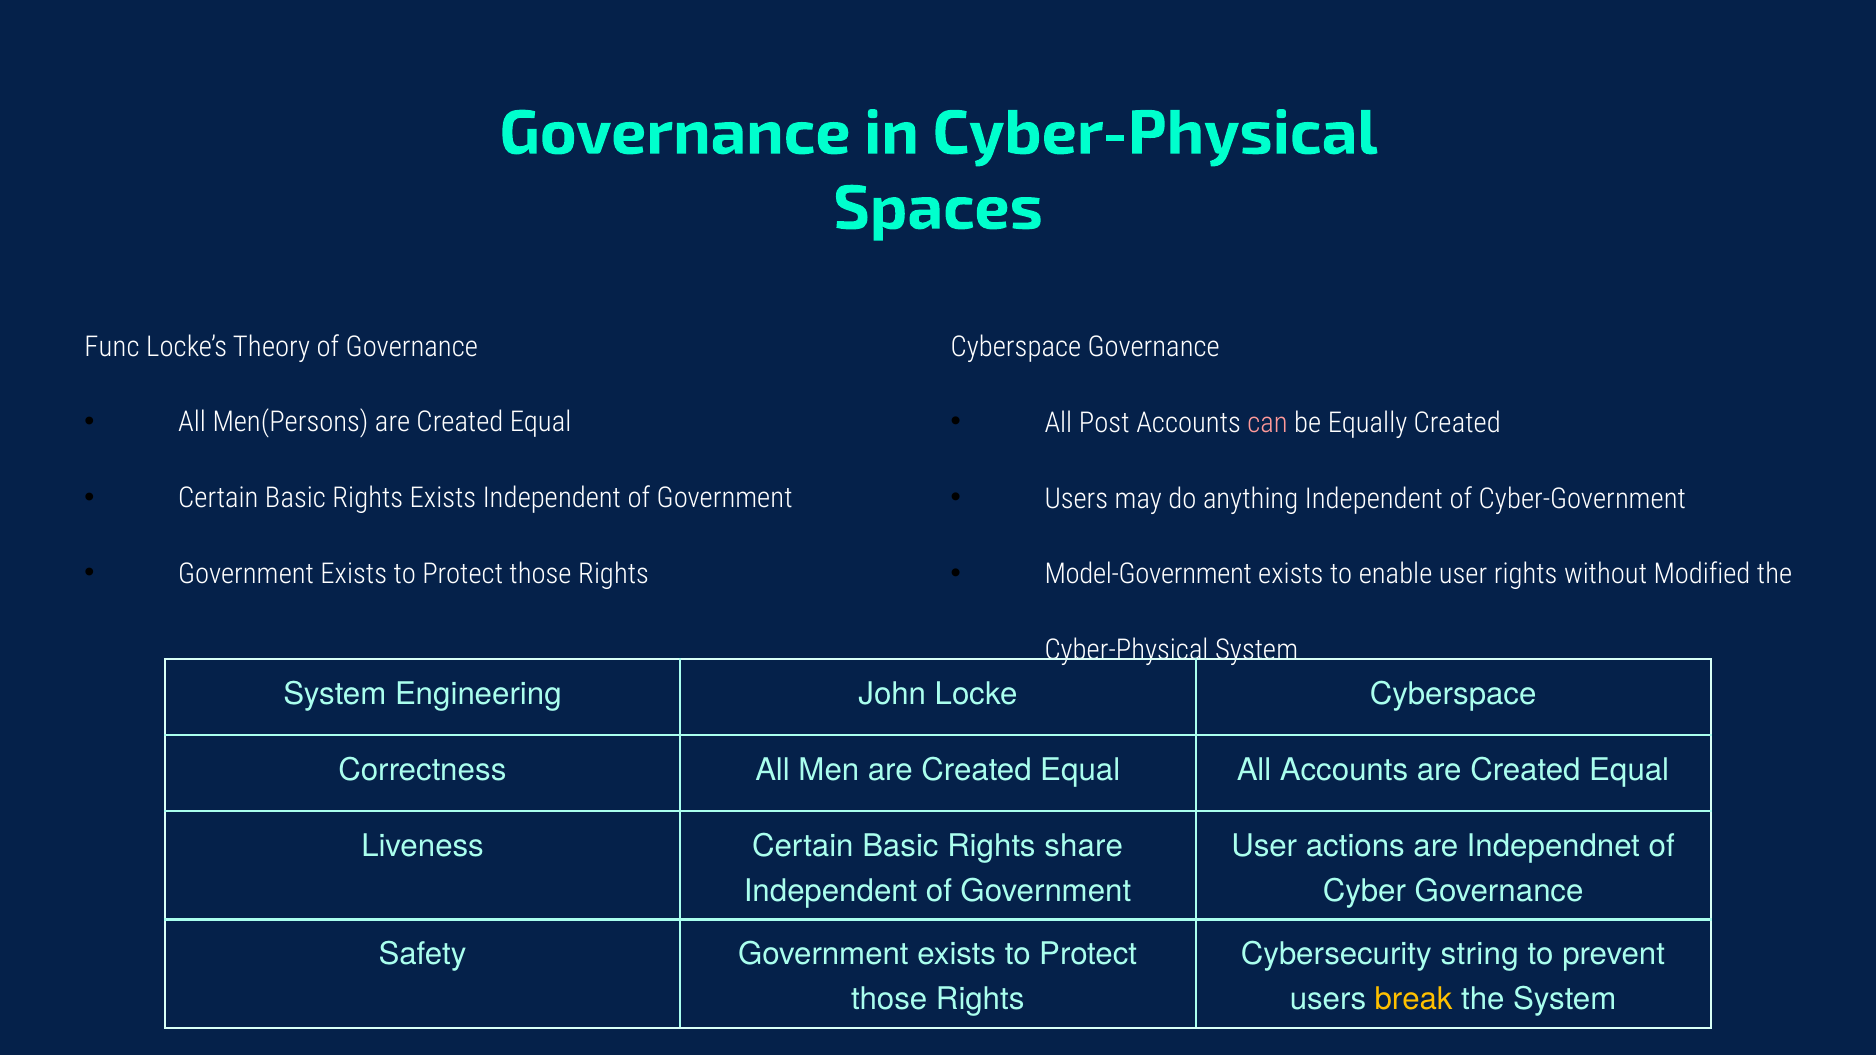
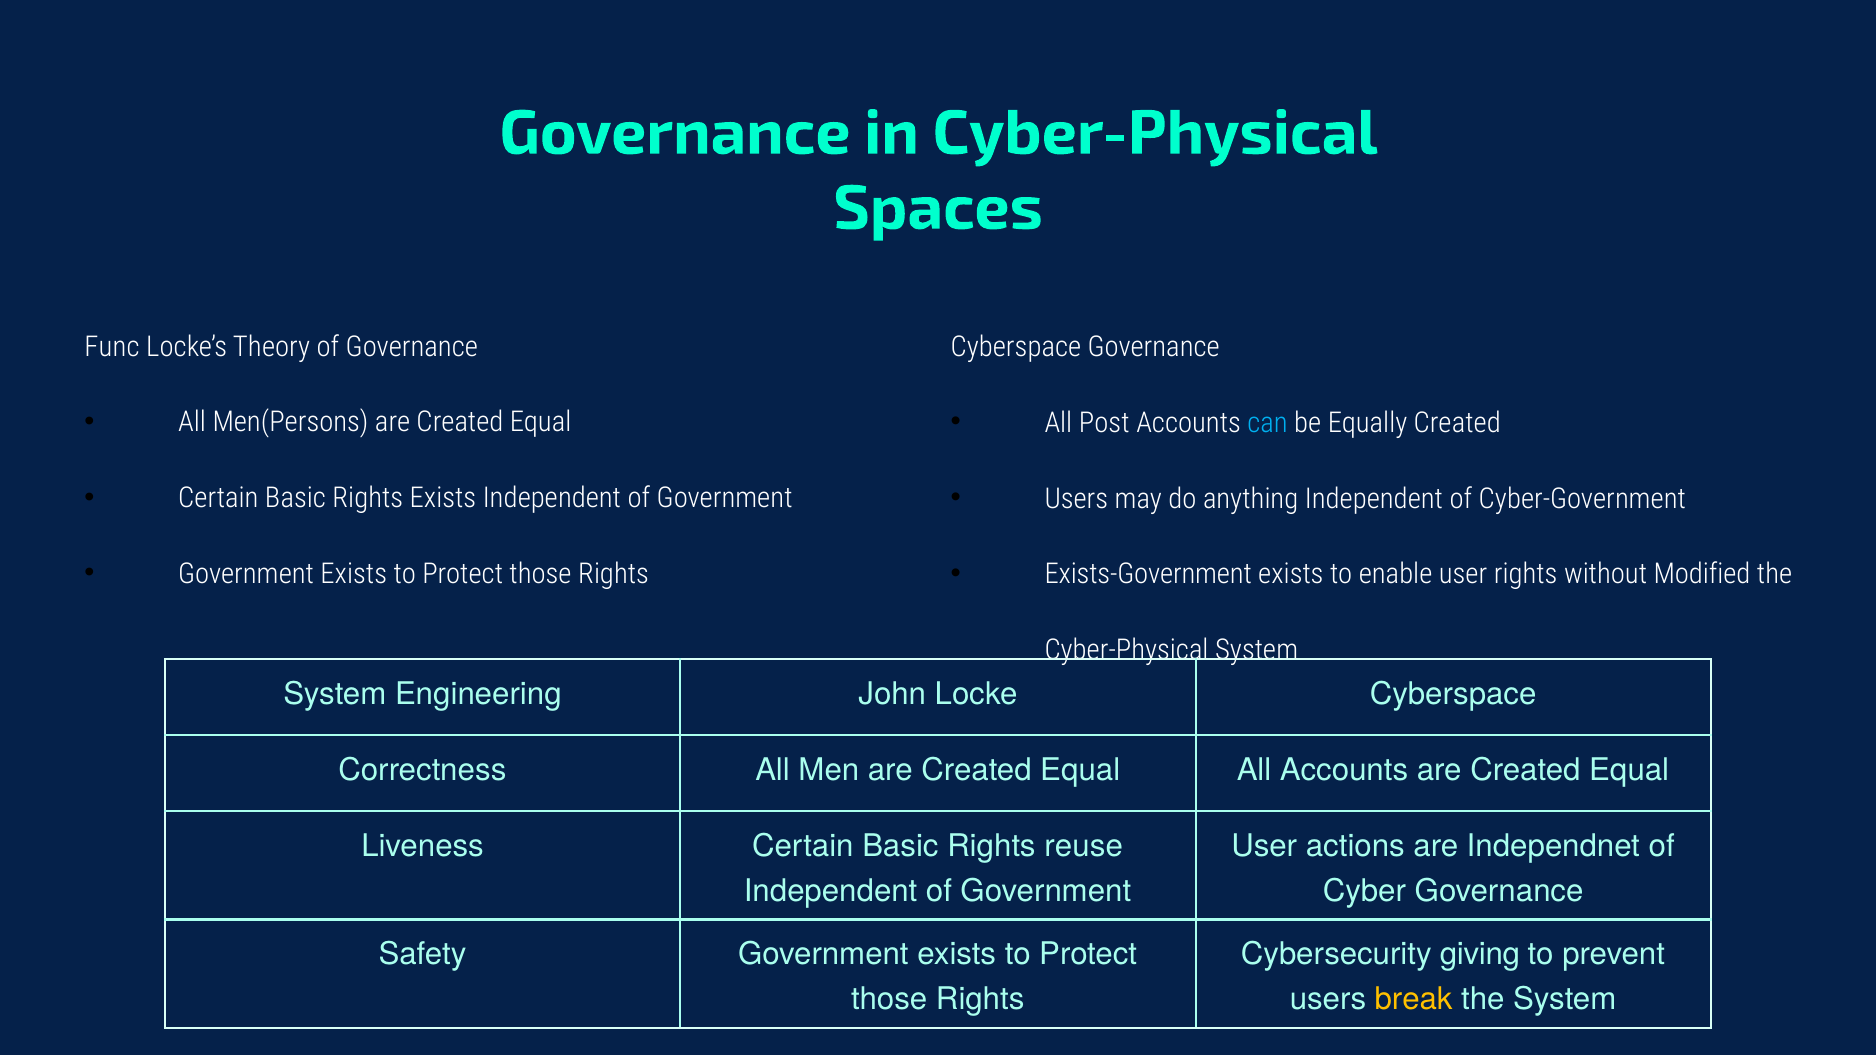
can colour: pink -> light blue
Model-Government: Model-Government -> Exists-Government
share: share -> reuse
string: string -> giving
